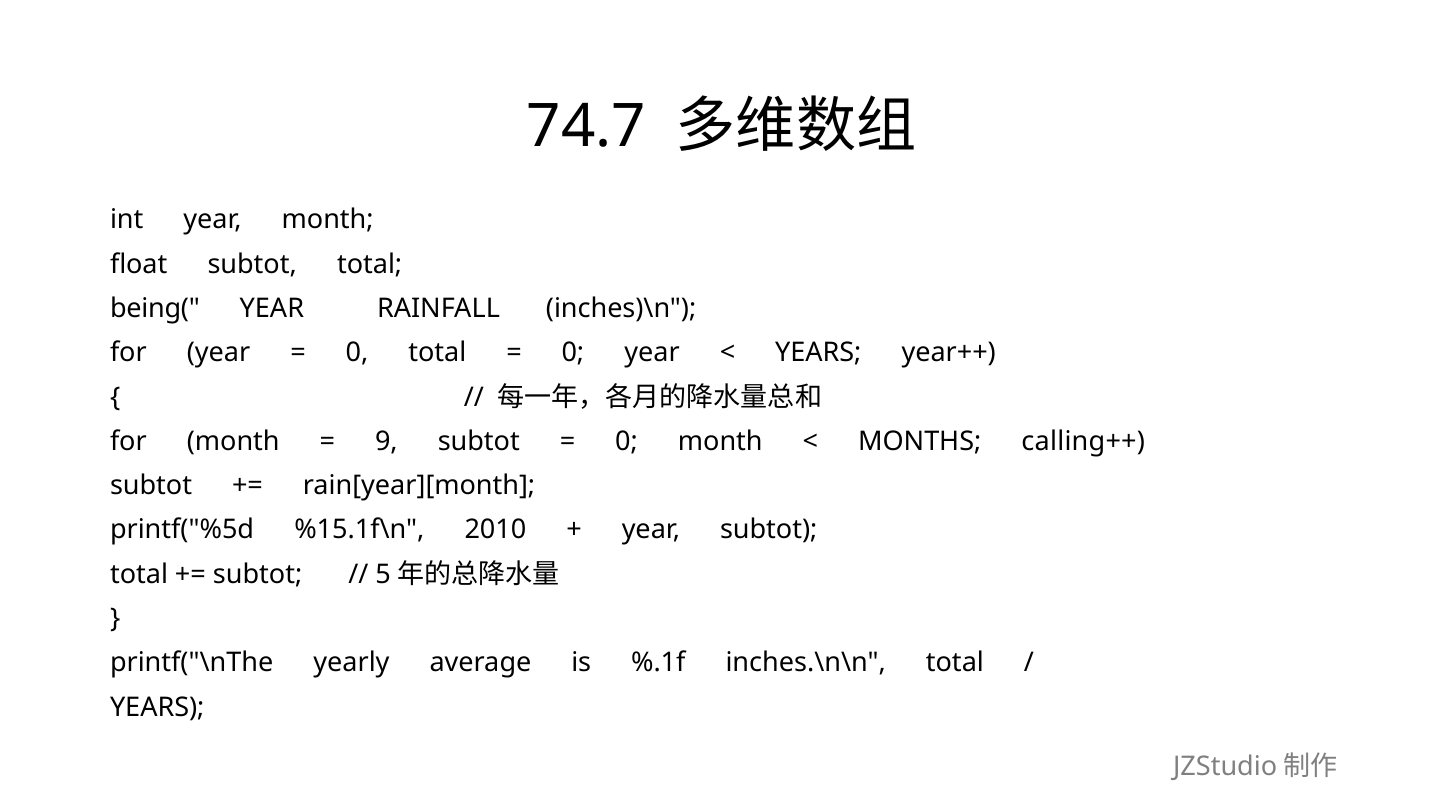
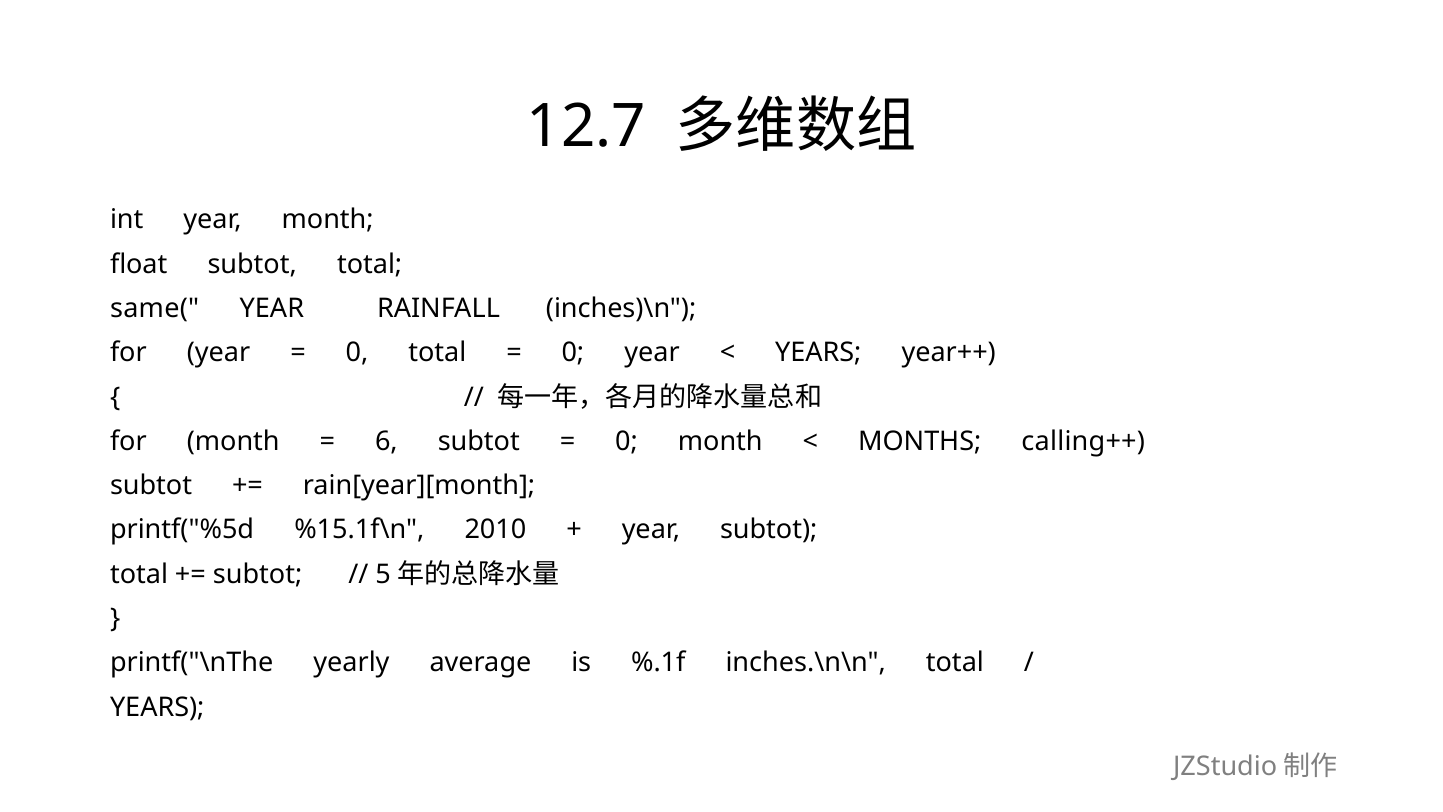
74.7: 74.7 -> 12.7
being(: being( -> same(
9: 9 -> 6
